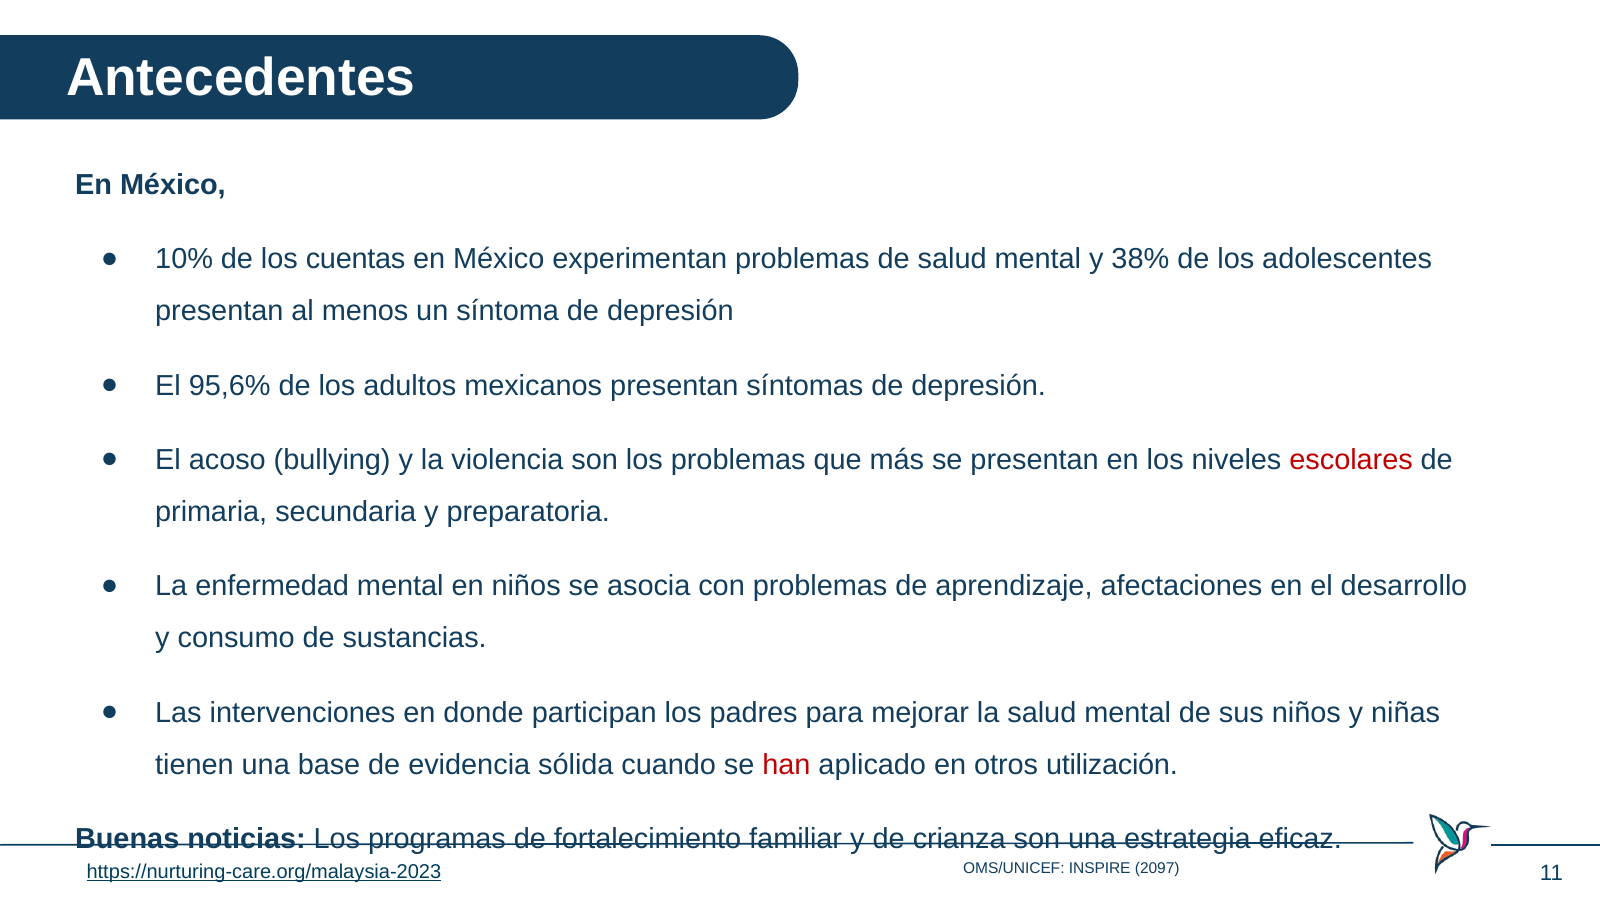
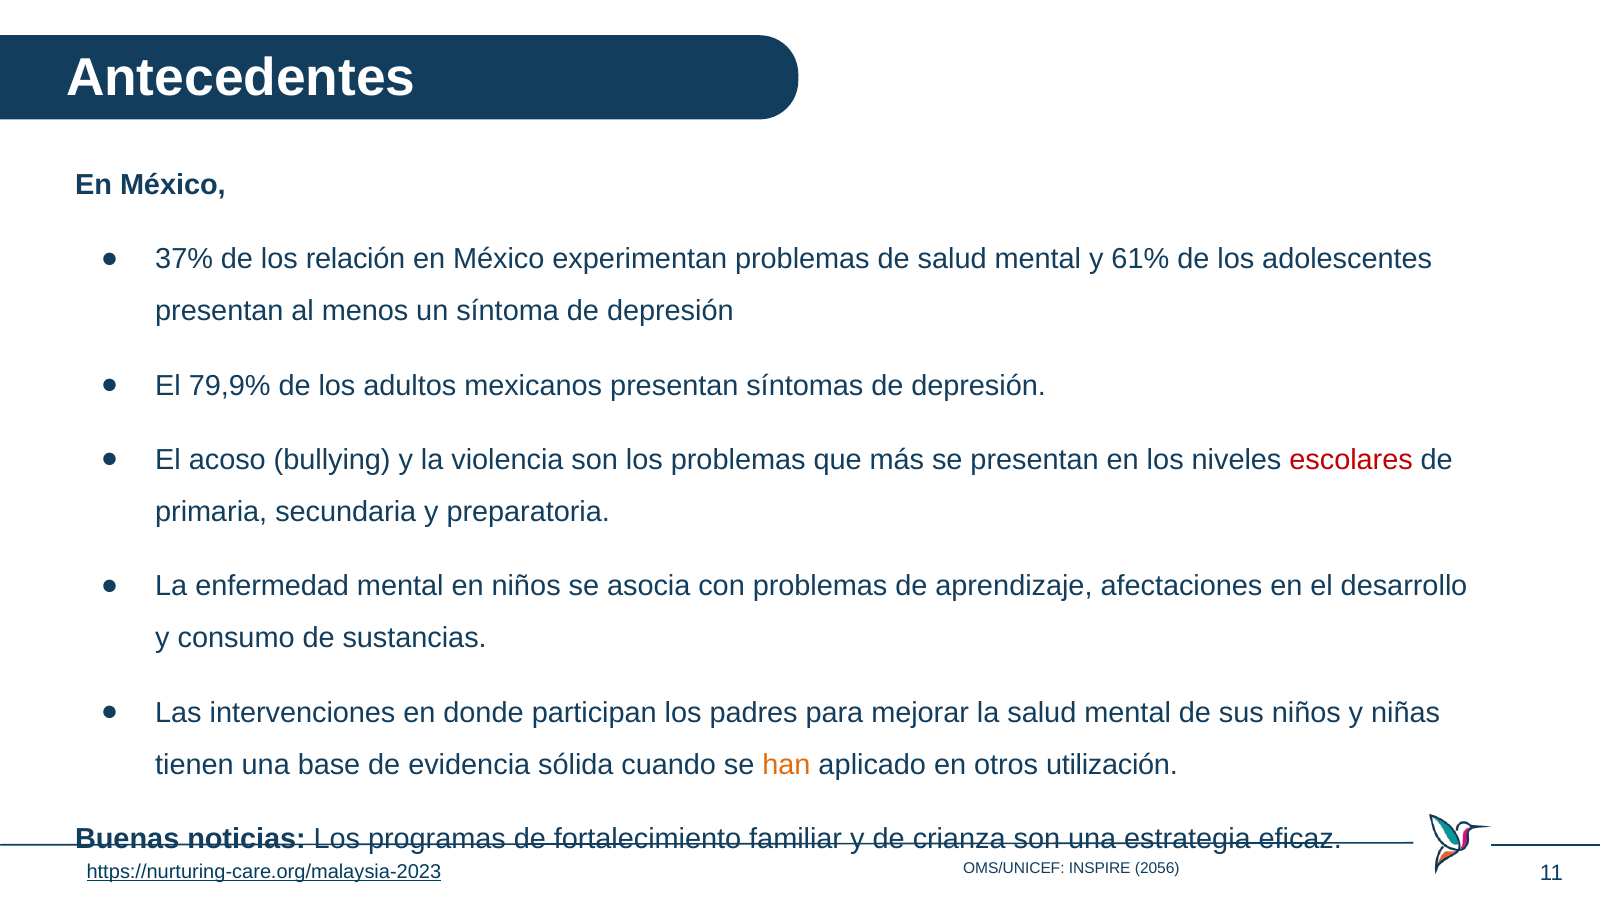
10%: 10% -> 37%
cuentas: cuentas -> relación
38%: 38% -> 61%
95,6%: 95,6% -> 79,9%
han colour: red -> orange
2097: 2097 -> 2056
